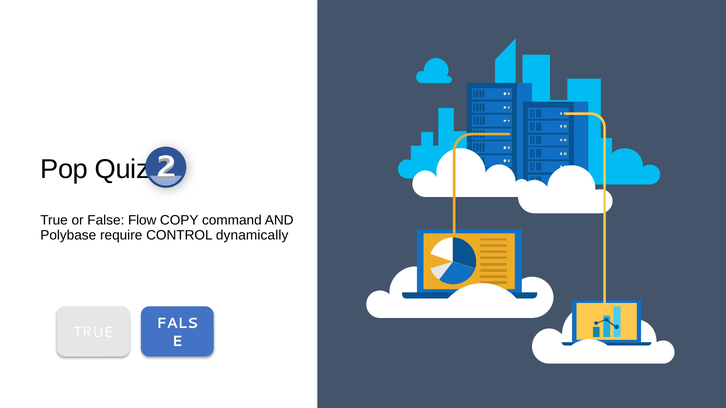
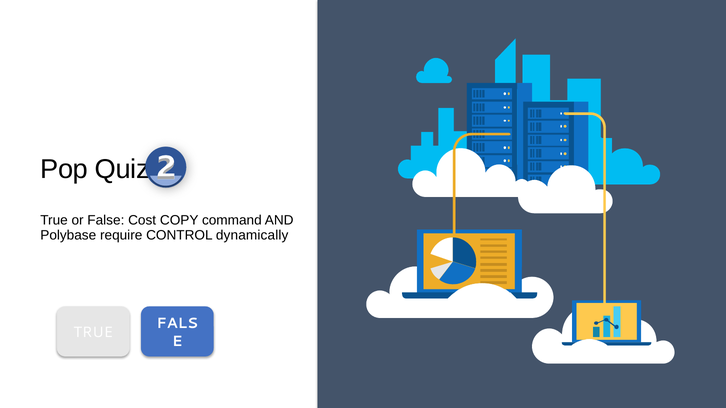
Flow: Flow -> Cost
